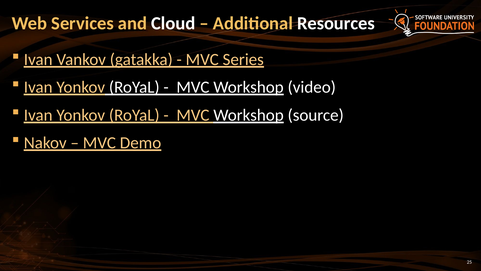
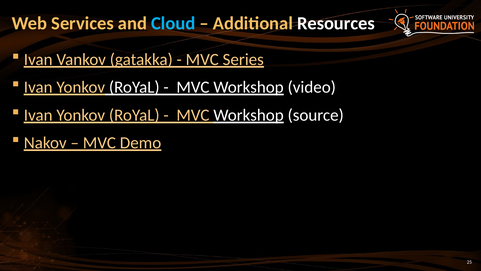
Cloud colour: white -> light blue
